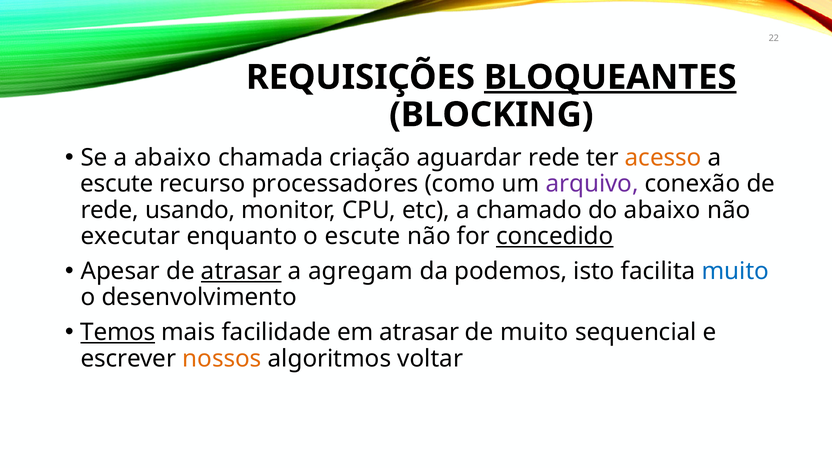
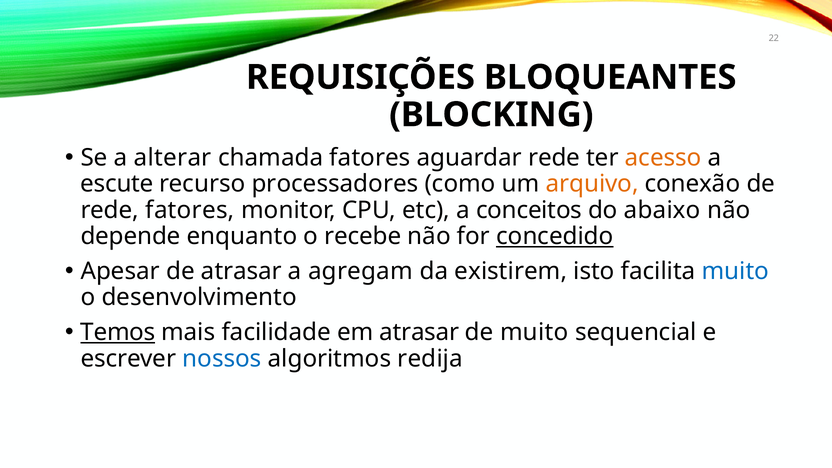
BLOQUEANTES underline: present -> none
a abaixo: abaixo -> alterar
chamada criação: criação -> fatores
arquivo colour: purple -> orange
rede usando: usando -> fatores
chamado: chamado -> conceitos
executar: executar -> depende
o escute: escute -> recebe
atrasar at (241, 271) underline: present -> none
podemos: podemos -> existirem
nossos colour: orange -> blue
voltar: voltar -> redija
